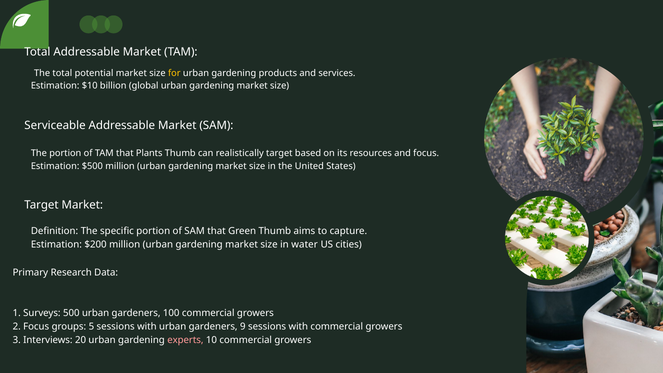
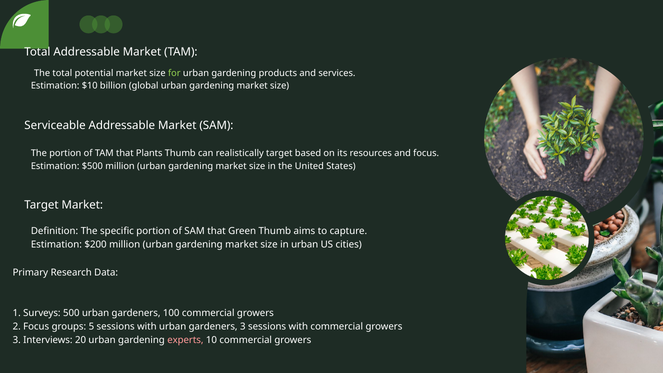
for colour: yellow -> light green
in water: water -> urban
gardeners 9: 9 -> 3
